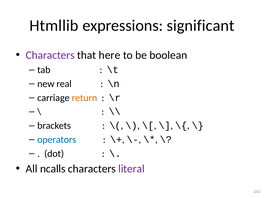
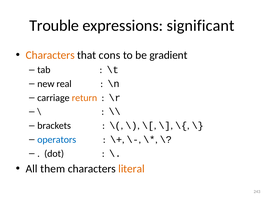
Htmllib: Htmllib -> Trouble
Characters at (50, 55) colour: purple -> orange
here: here -> cons
boolean: boolean -> gradient
ncalls: ncalls -> them
literal colour: purple -> orange
